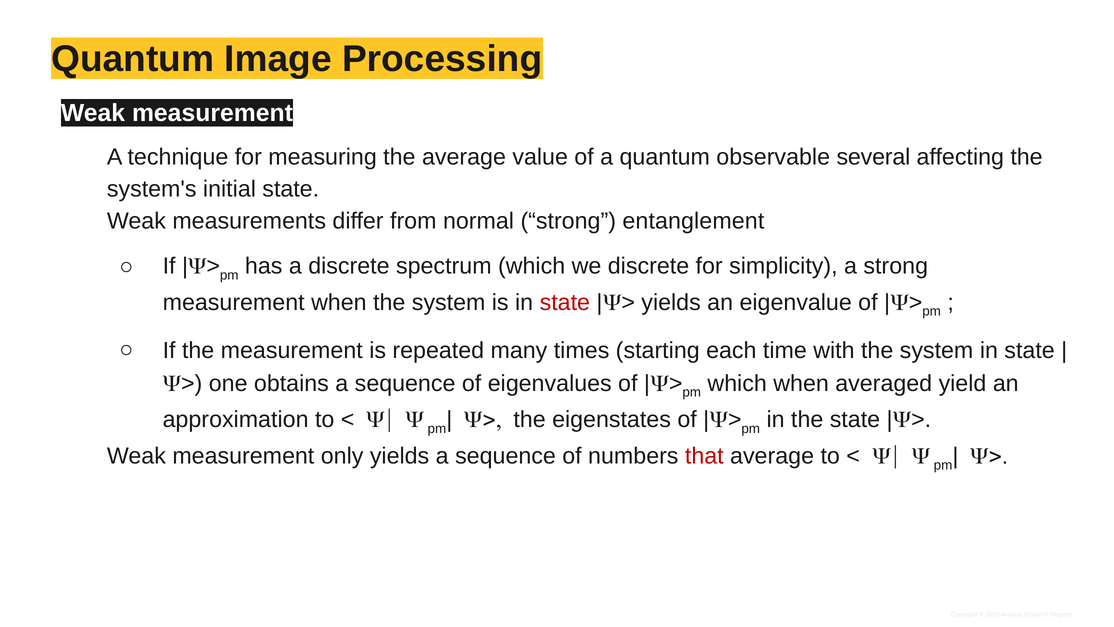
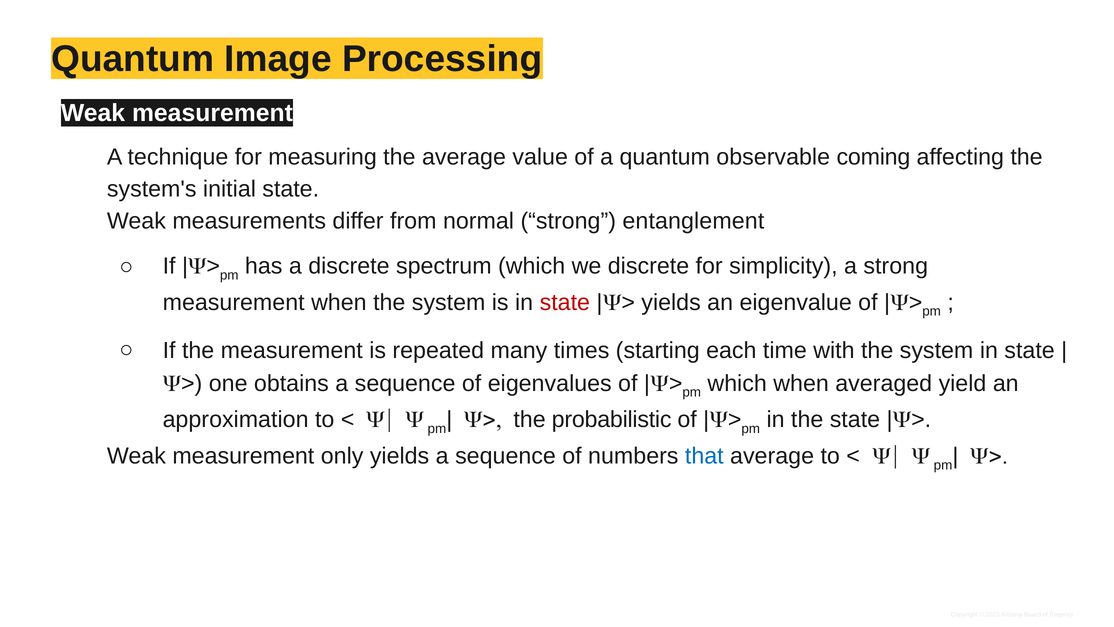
several: several -> coming
eigenstates: eigenstates -> probabilistic
that colour: red -> blue
